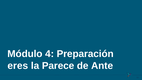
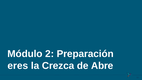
4: 4 -> 2
Parece: Parece -> Crezca
Ante: Ante -> Abre
